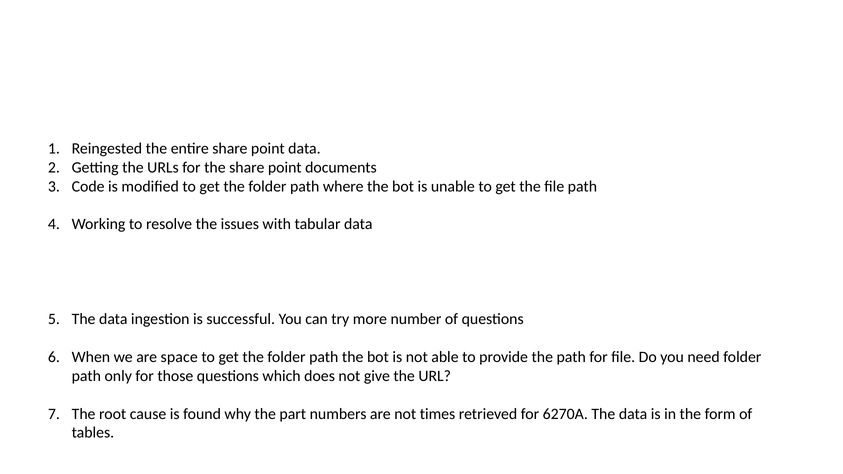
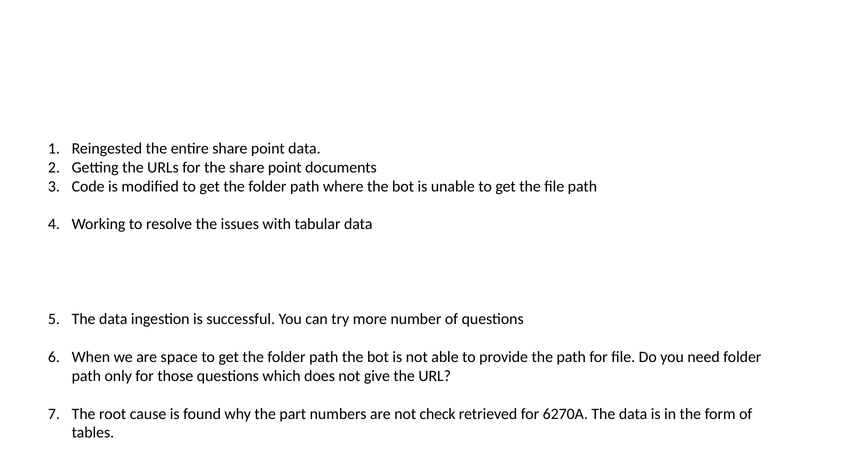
times: times -> check
